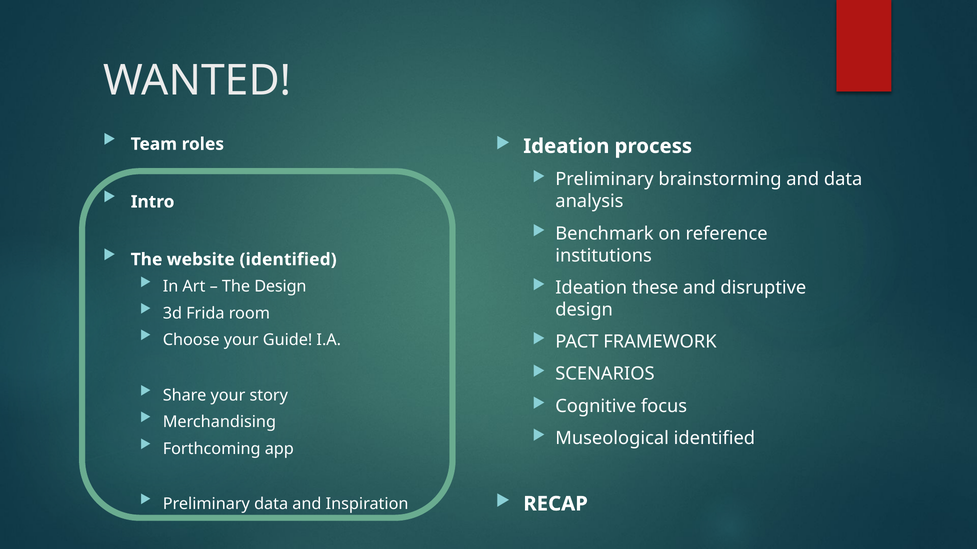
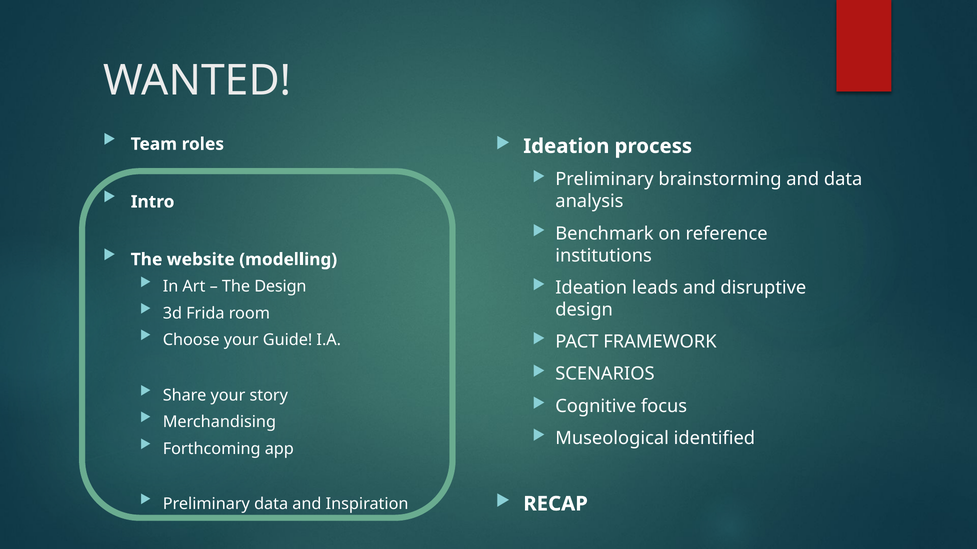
website identified: identified -> modelling
these: these -> leads
